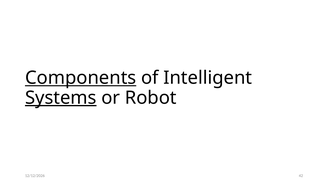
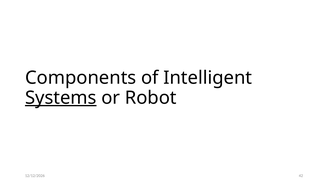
Components underline: present -> none
